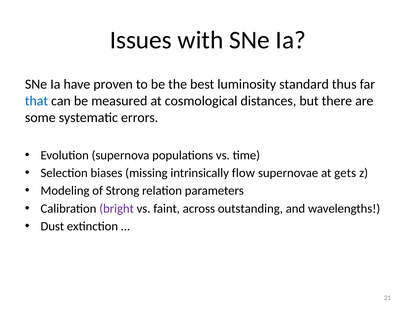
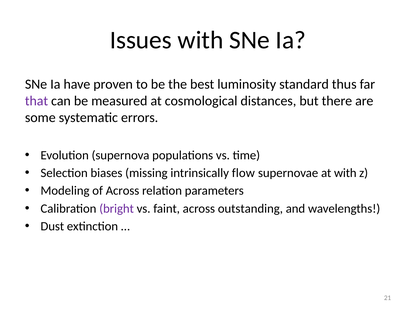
that colour: blue -> purple
at gets: gets -> with
of Strong: Strong -> Across
